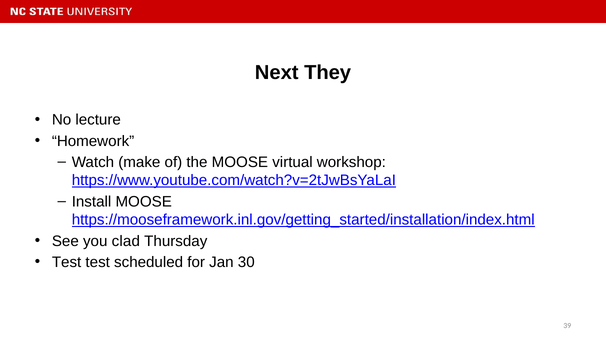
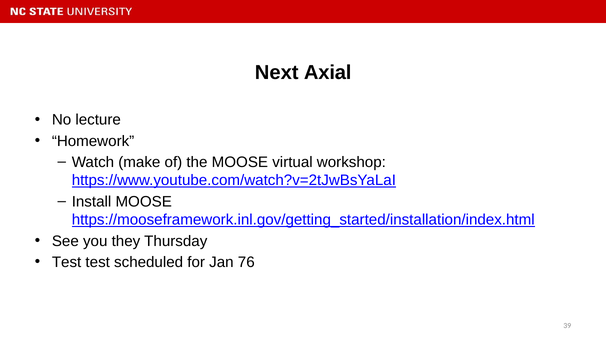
They: They -> Axial
clad: clad -> they
30: 30 -> 76
